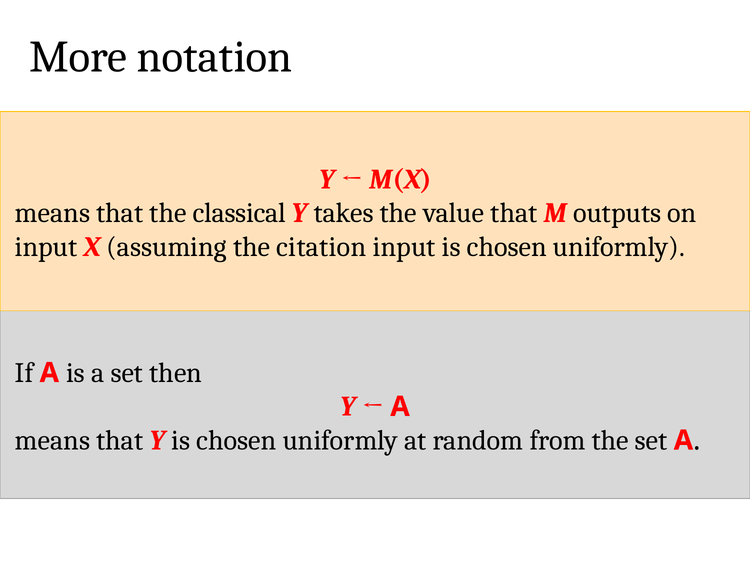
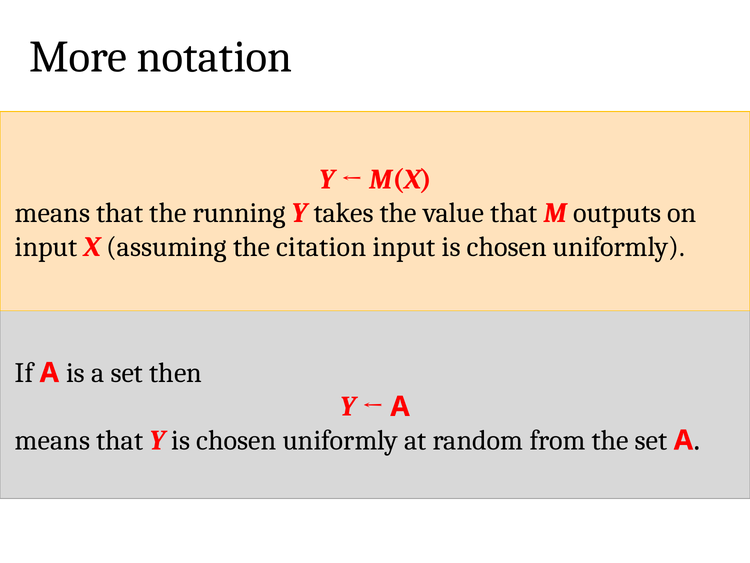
classical: classical -> running
